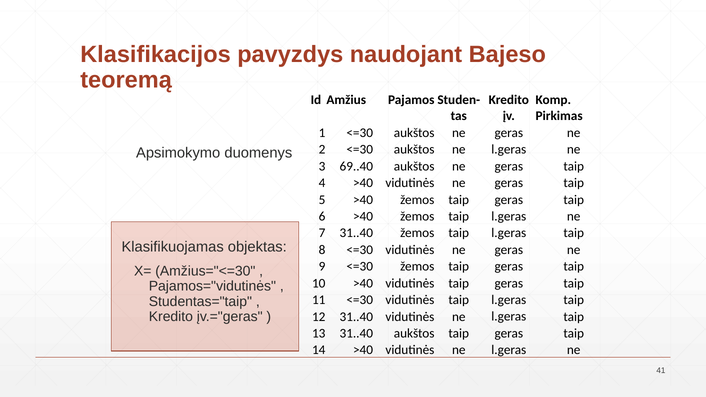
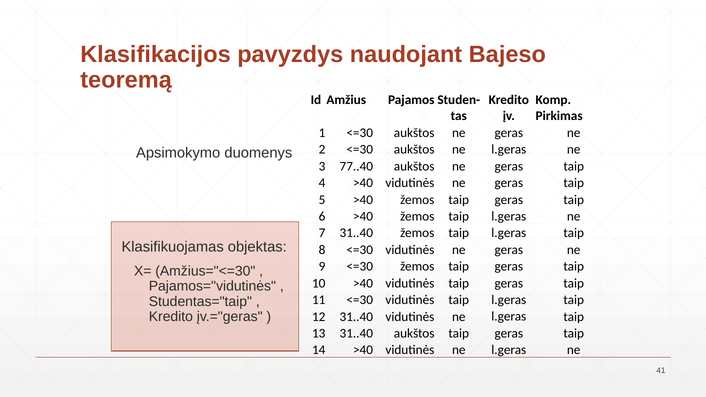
69..40: 69..40 -> 77..40
